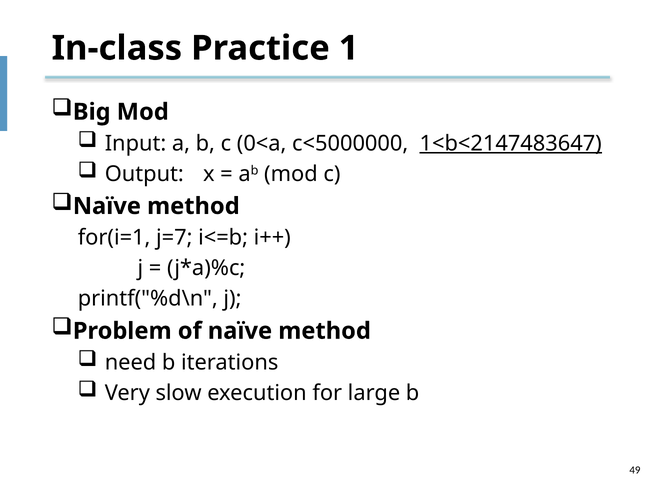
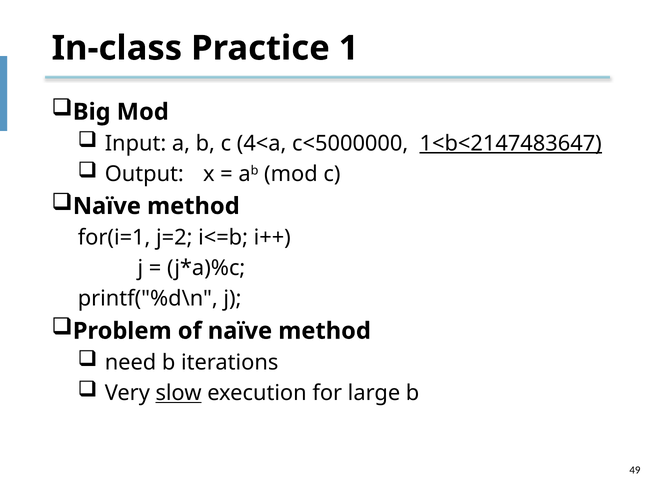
0<a: 0<a -> 4<a
j=7: j=7 -> j=2
slow underline: none -> present
